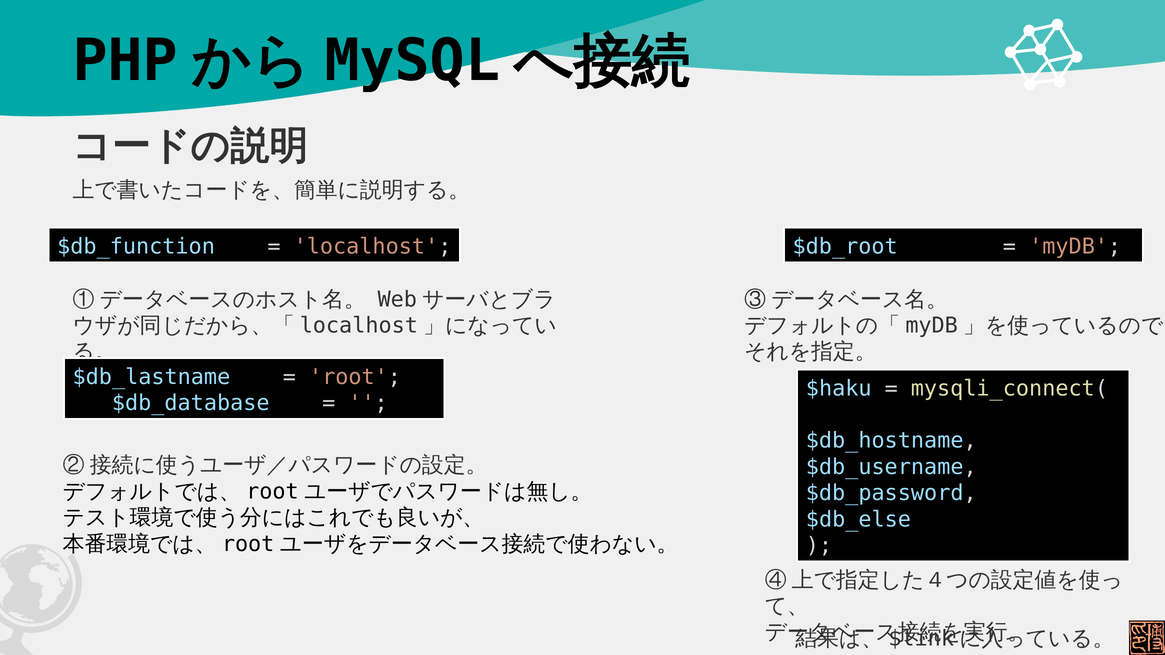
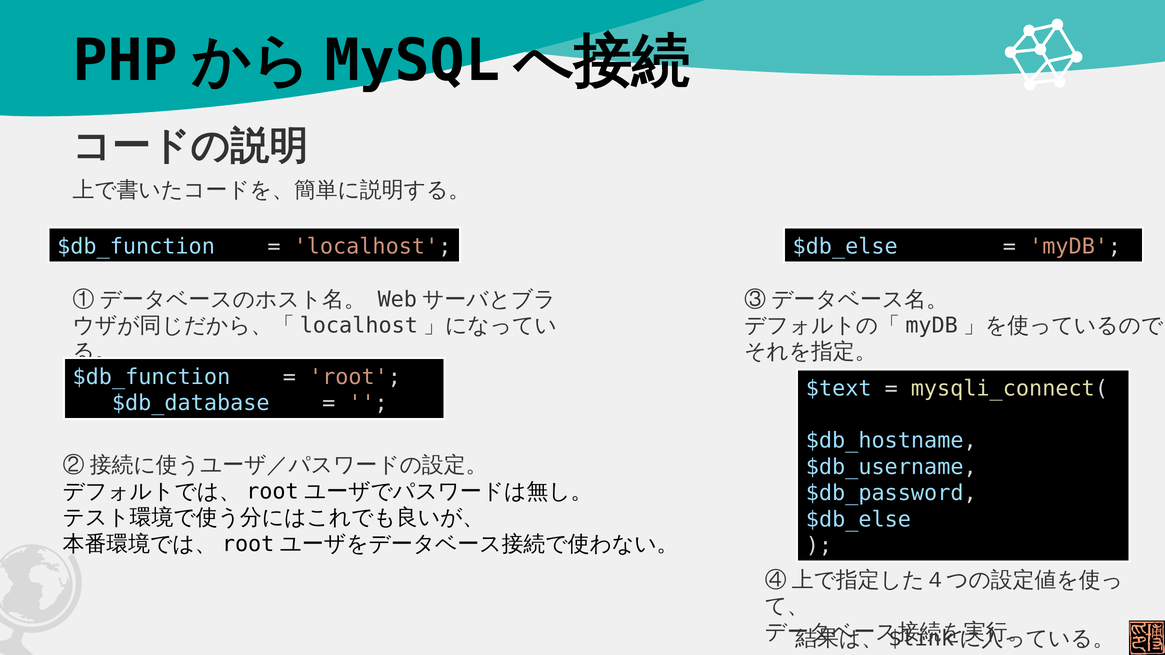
$db_root at (845, 247): $db_root -> $db_else
$db_lastname at (151, 377): $db_lastname -> $db_function
$haku: $haku -> $text
